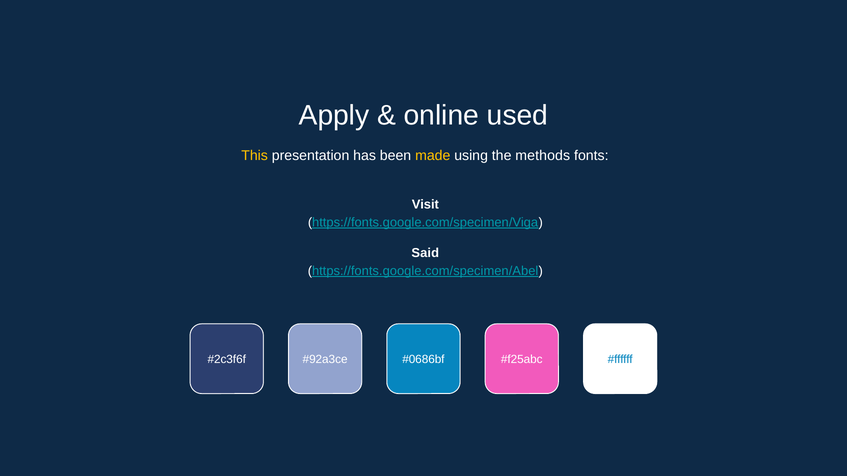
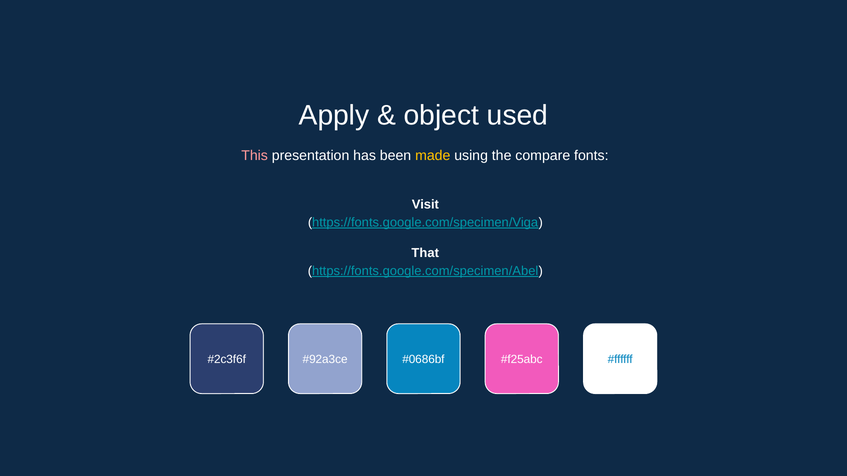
online: online -> object
This colour: yellow -> pink
methods: methods -> compare
Said: Said -> That
